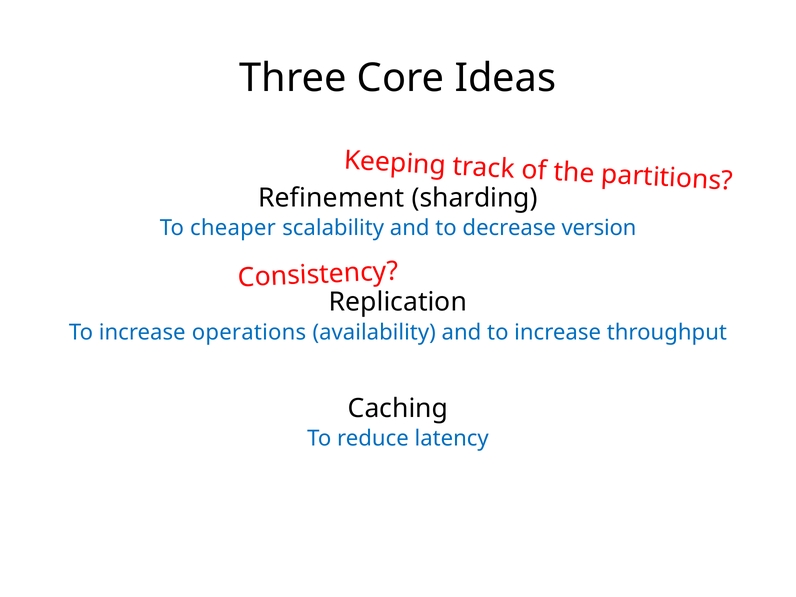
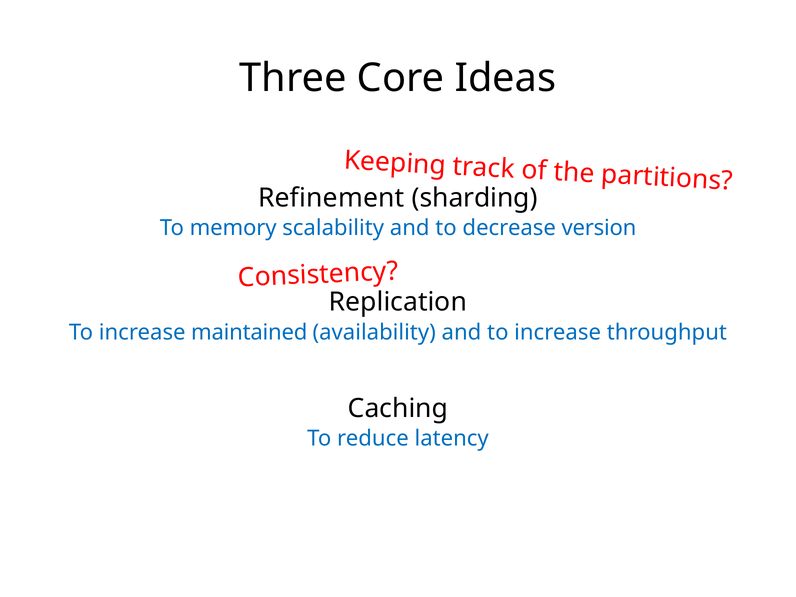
cheaper: cheaper -> memory
operations: operations -> maintained
